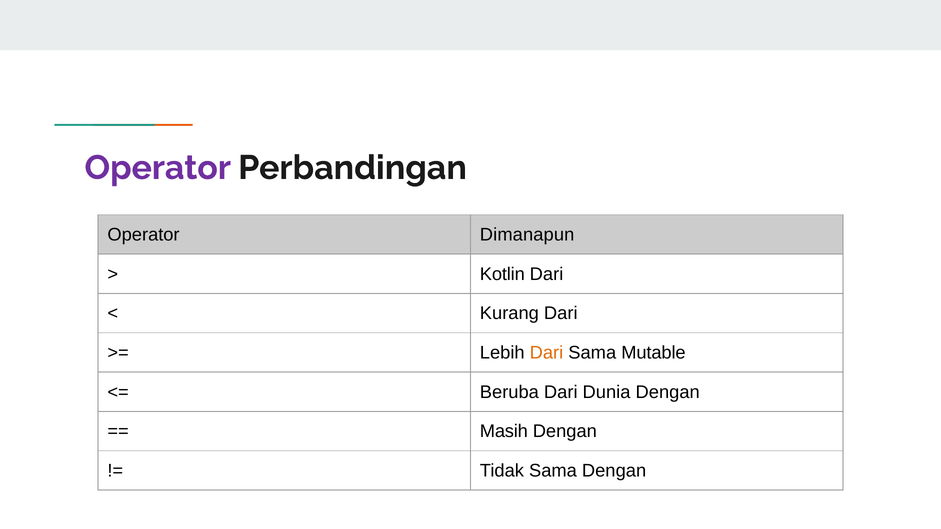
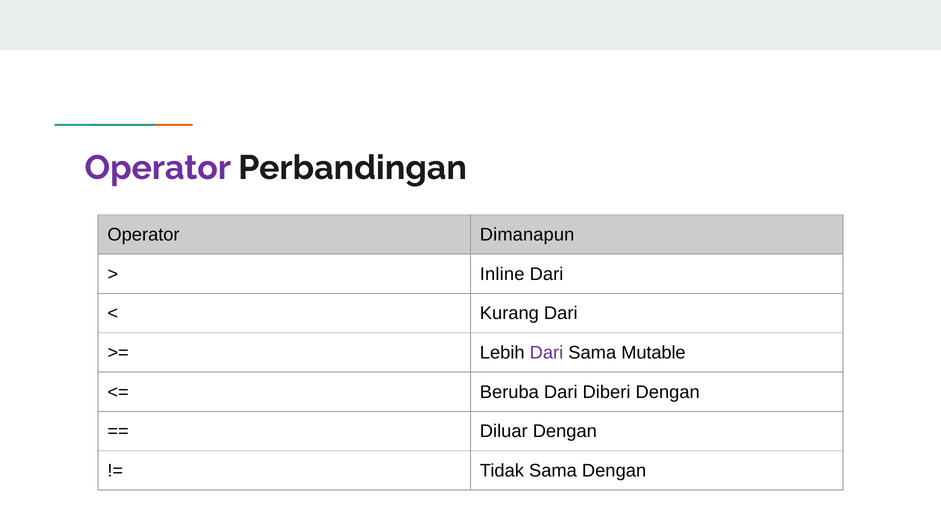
Kotlin: Kotlin -> Inline
Dari at (546, 353) colour: orange -> purple
Dunia: Dunia -> Diberi
Masih: Masih -> Diluar
